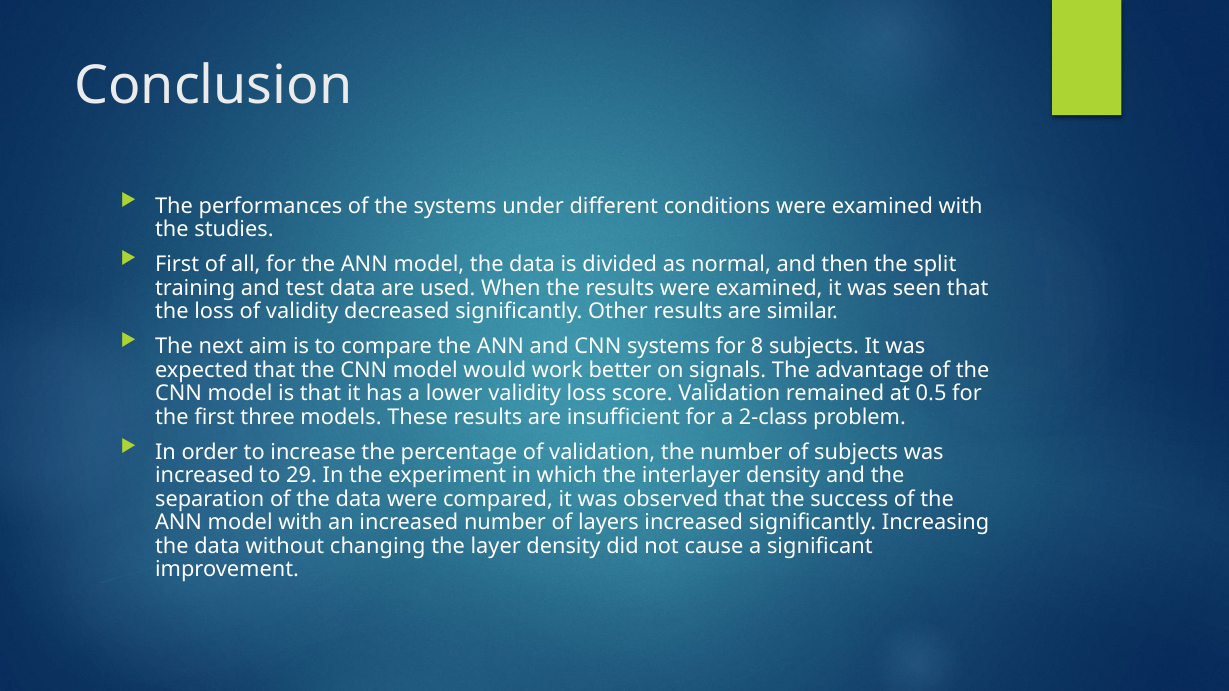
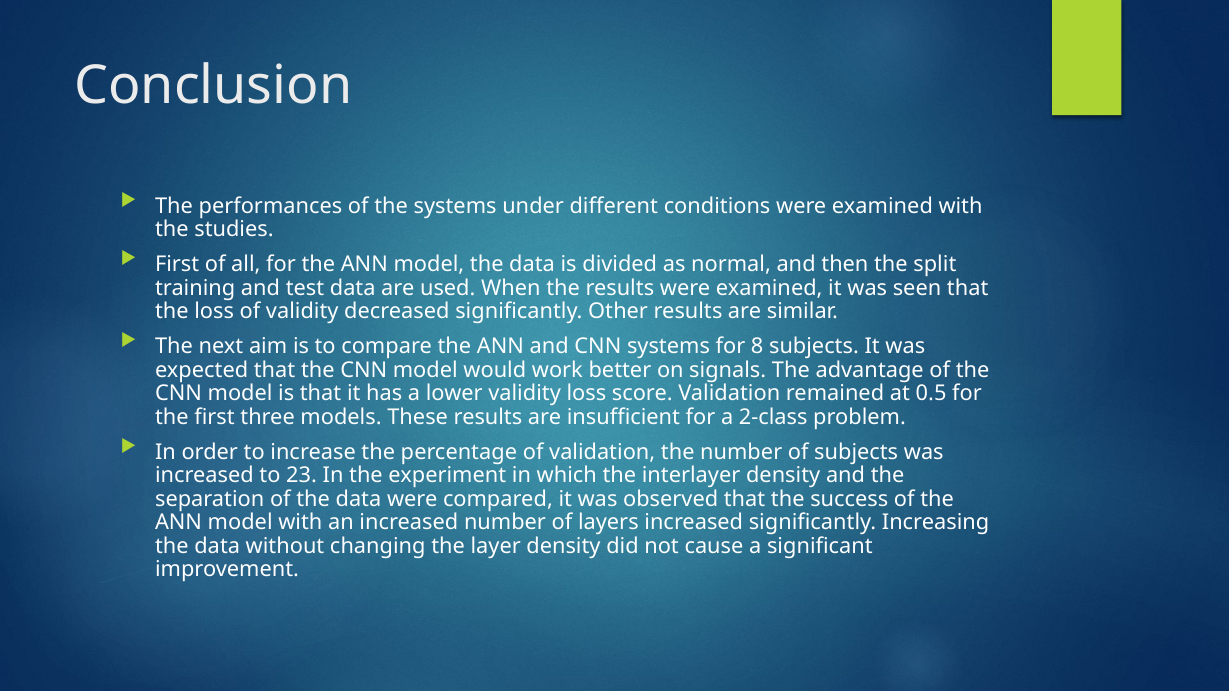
29: 29 -> 23
